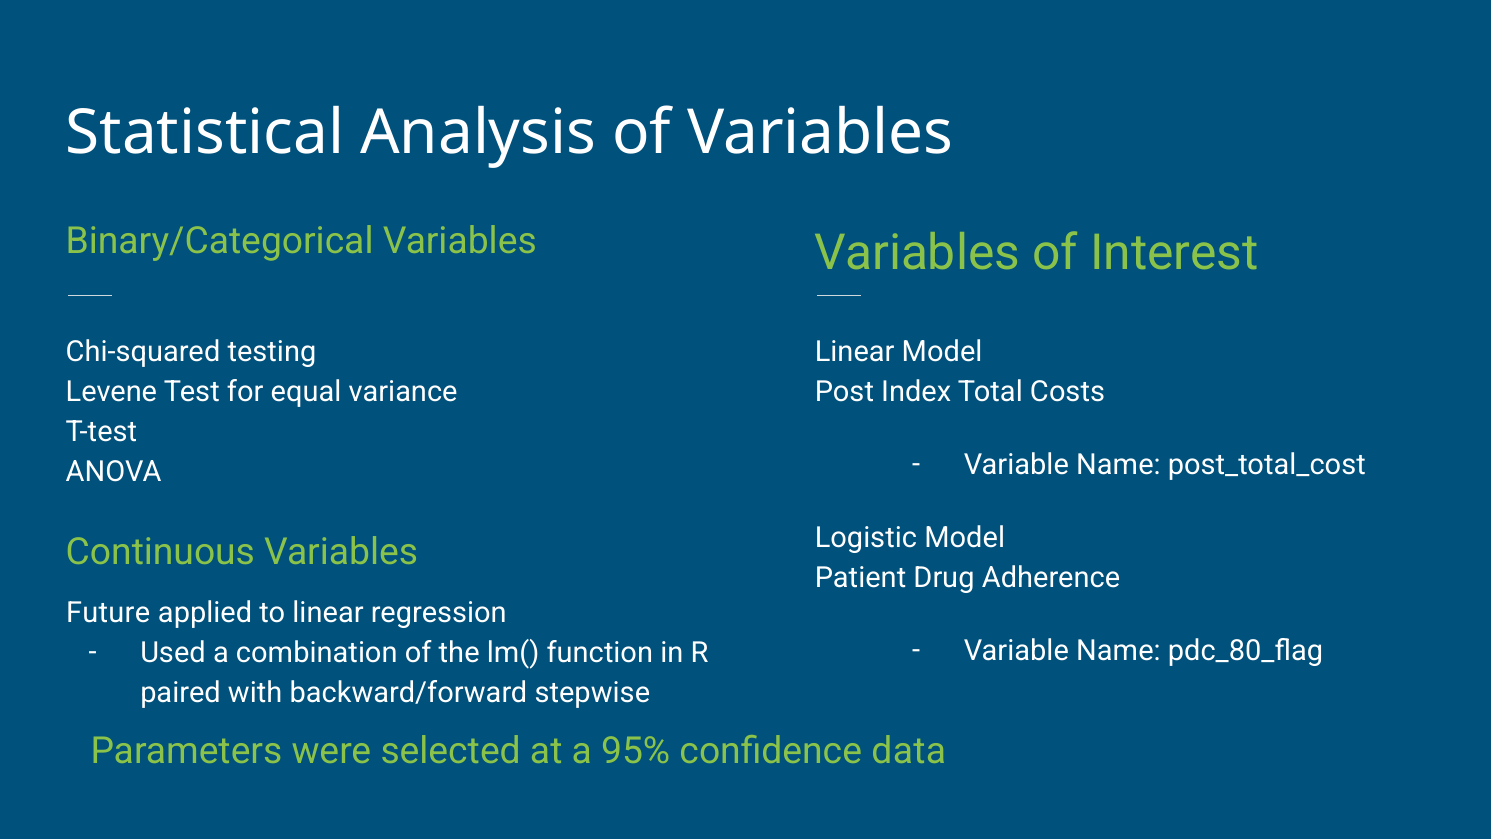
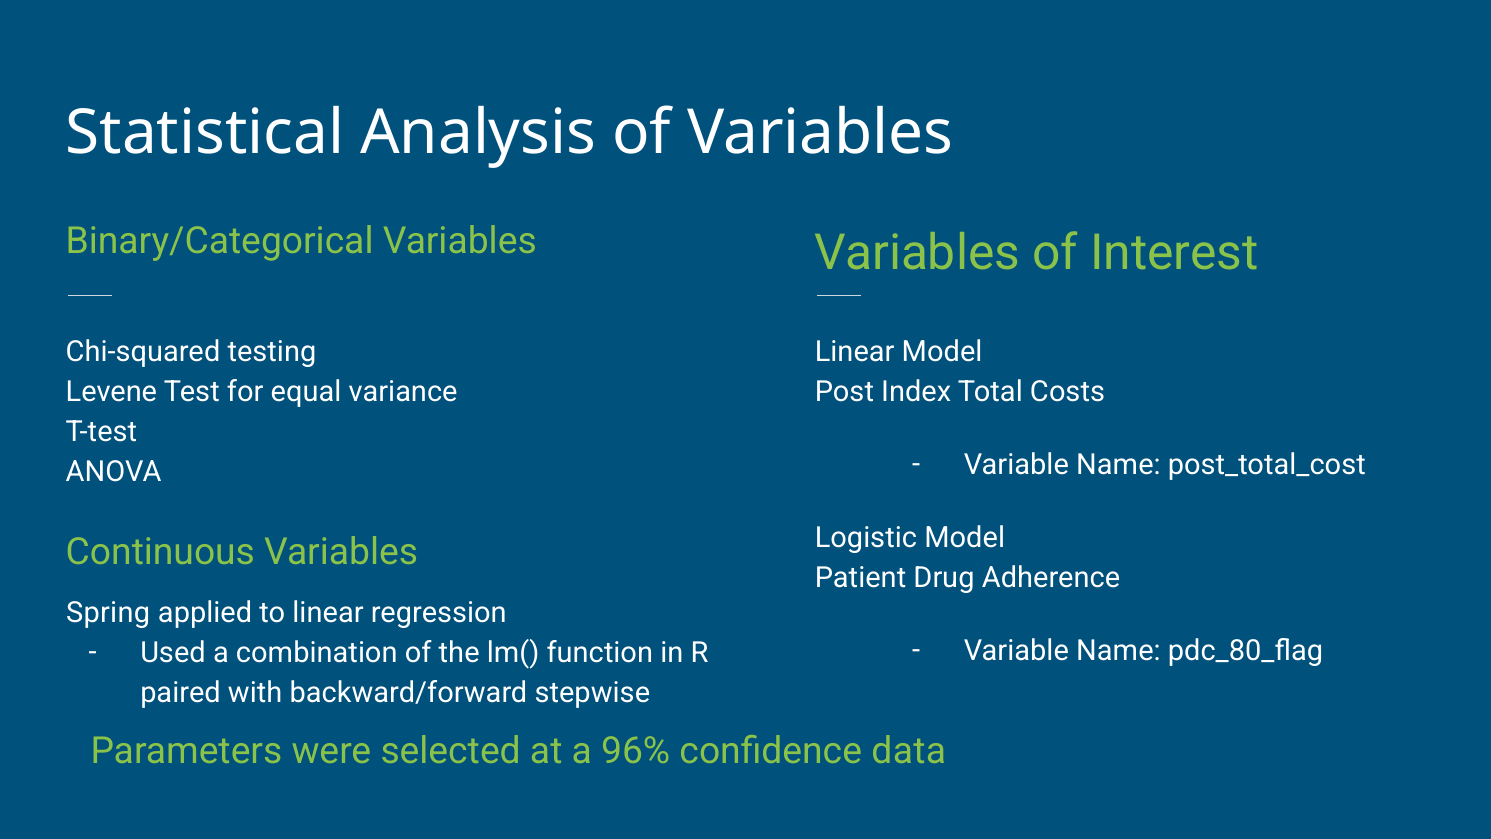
Future: Future -> Spring
95%: 95% -> 96%
